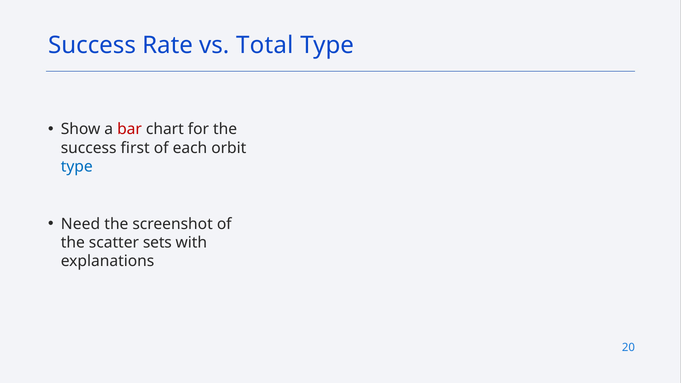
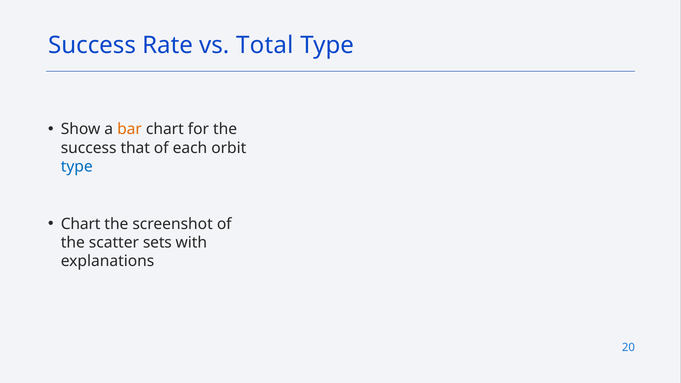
bar colour: red -> orange
first: first -> that
Need at (81, 224): Need -> Chart
